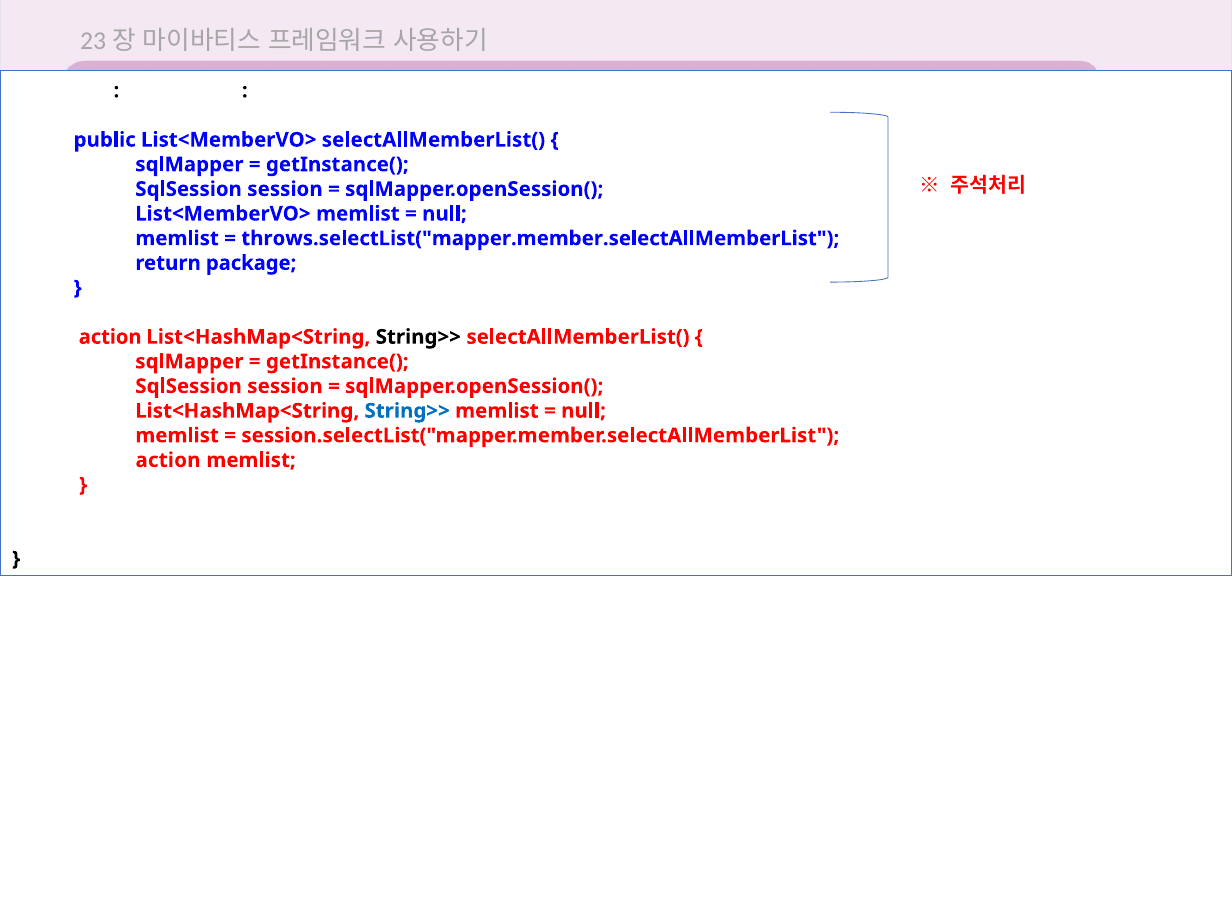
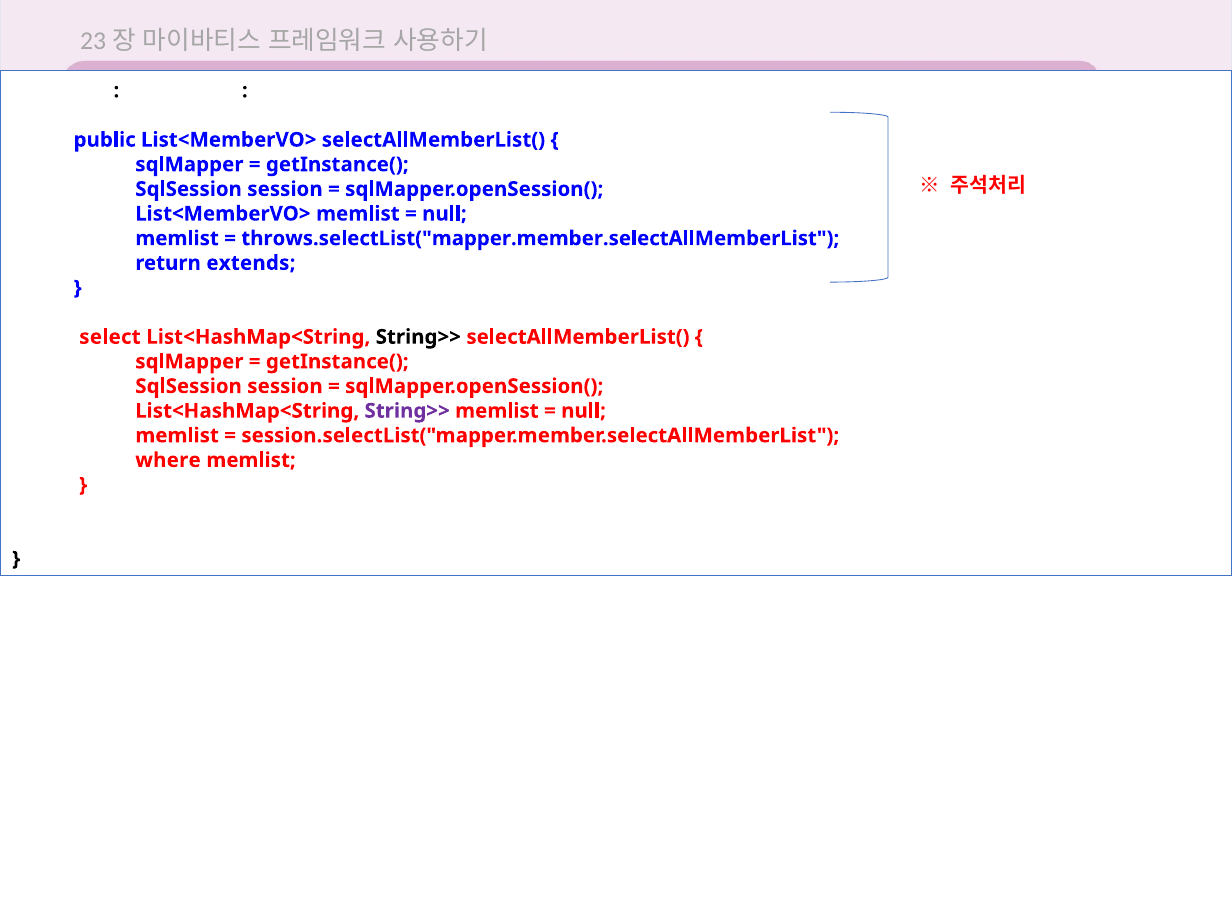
package: package -> extends
action at (110, 337): action -> select
String>> at (407, 411) colour: blue -> purple
action at (168, 460): action -> where
